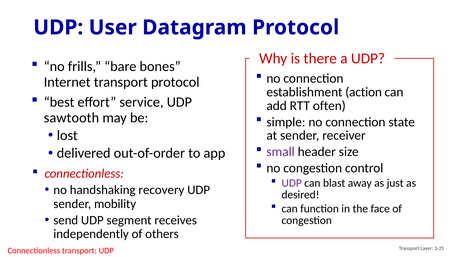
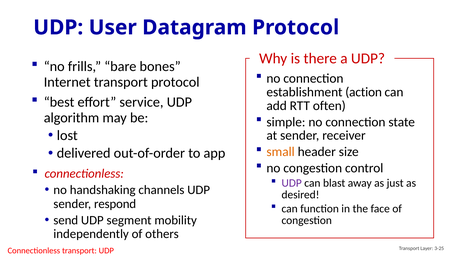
sawtooth: sawtooth -> algorithm
small colour: purple -> orange
recovery: recovery -> channels
mobility: mobility -> respond
receives: receives -> mobility
